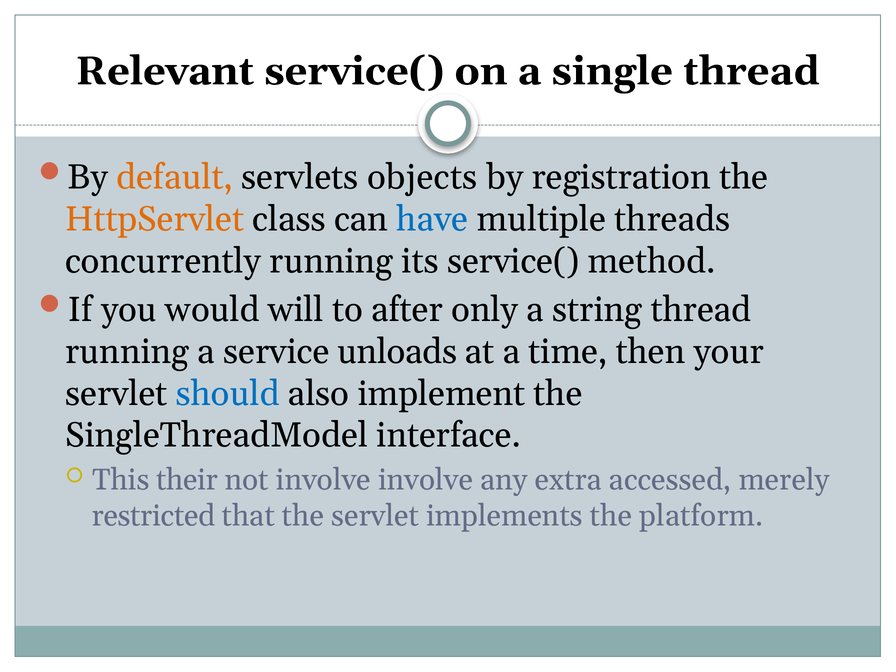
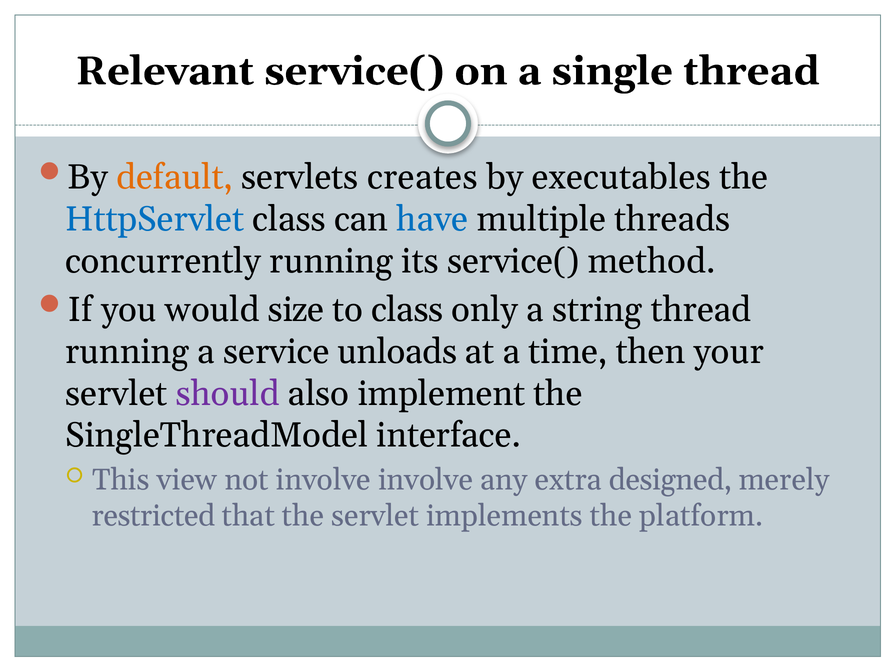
objects: objects -> creates
registration: registration -> executables
HttpServlet colour: orange -> blue
will: will -> size
to after: after -> class
should colour: blue -> purple
their: their -> view
accessed: accessed -> designed
